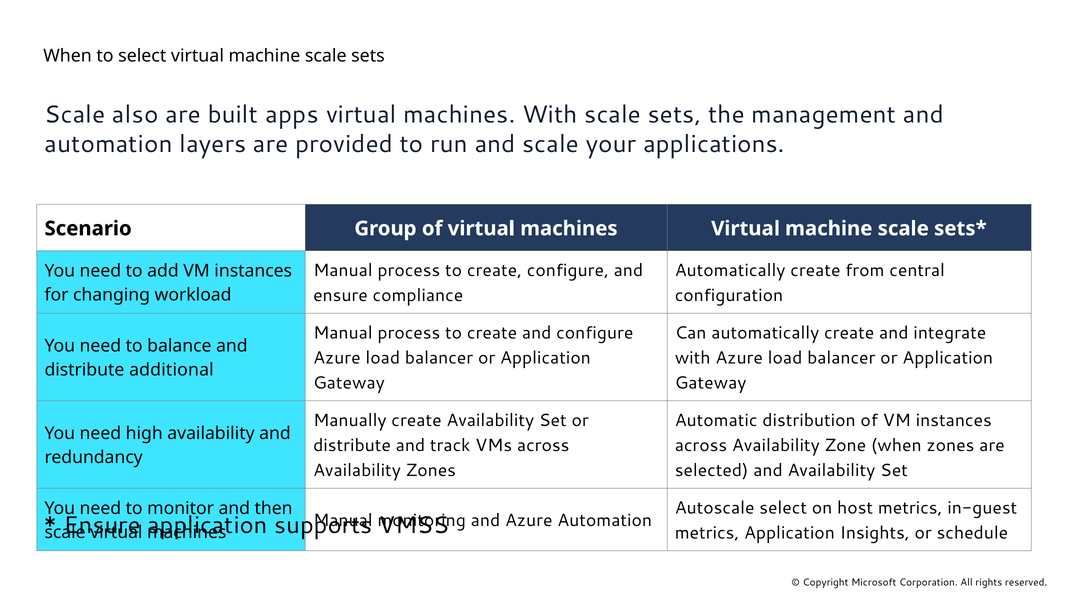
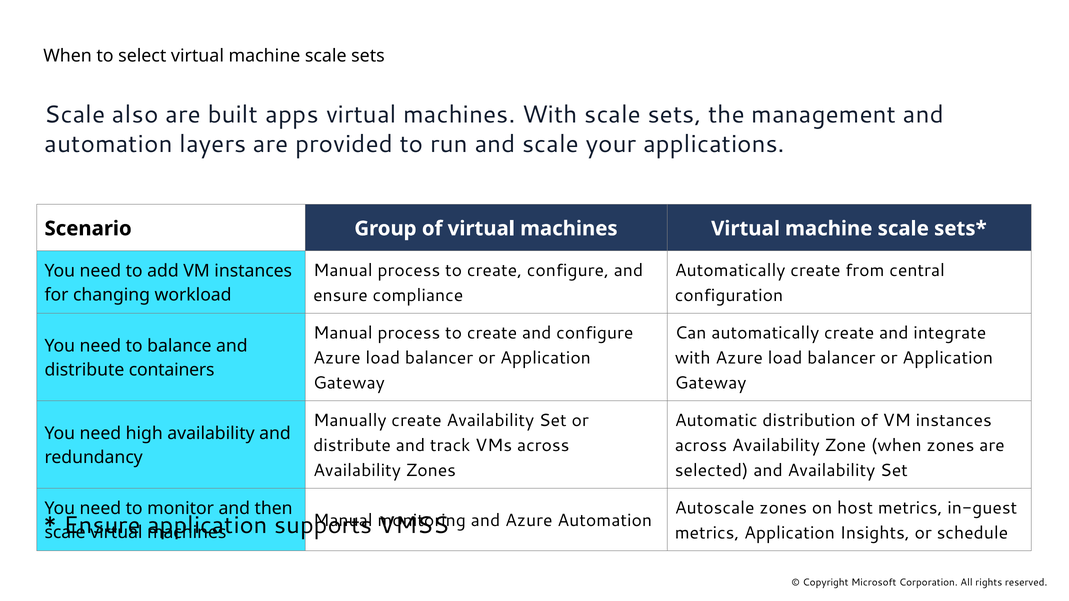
additional: additional -> containers
Autoscale select: select -> zones
